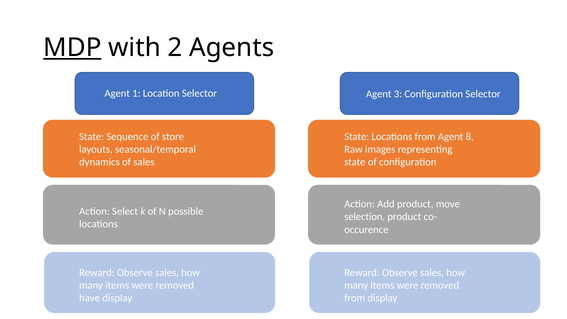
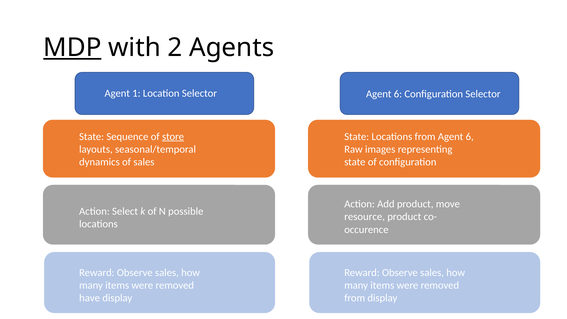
Selector Agent 3: 3 -> 6
store underline: none -> present
from Agent 8: 8 -> 6
selection: selection -> resource
